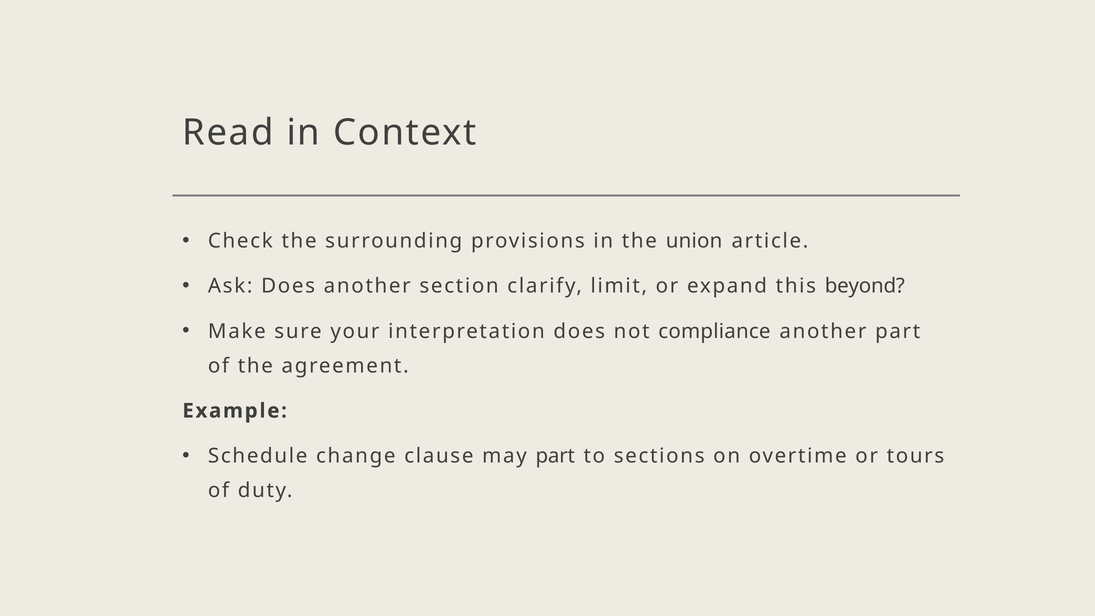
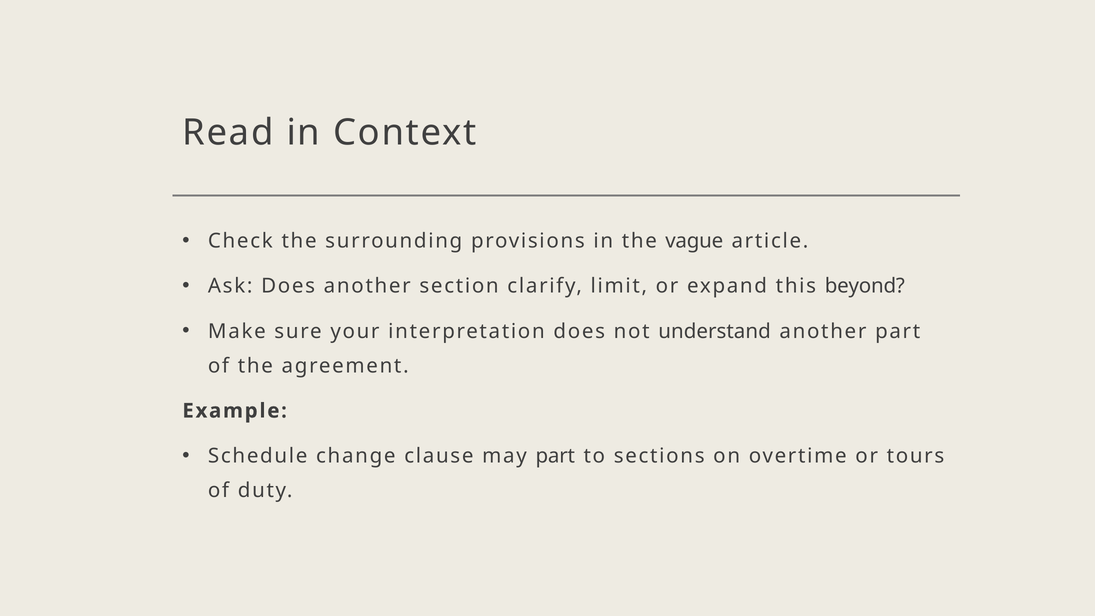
union: union -> vague
compliance: compliance -> understand
